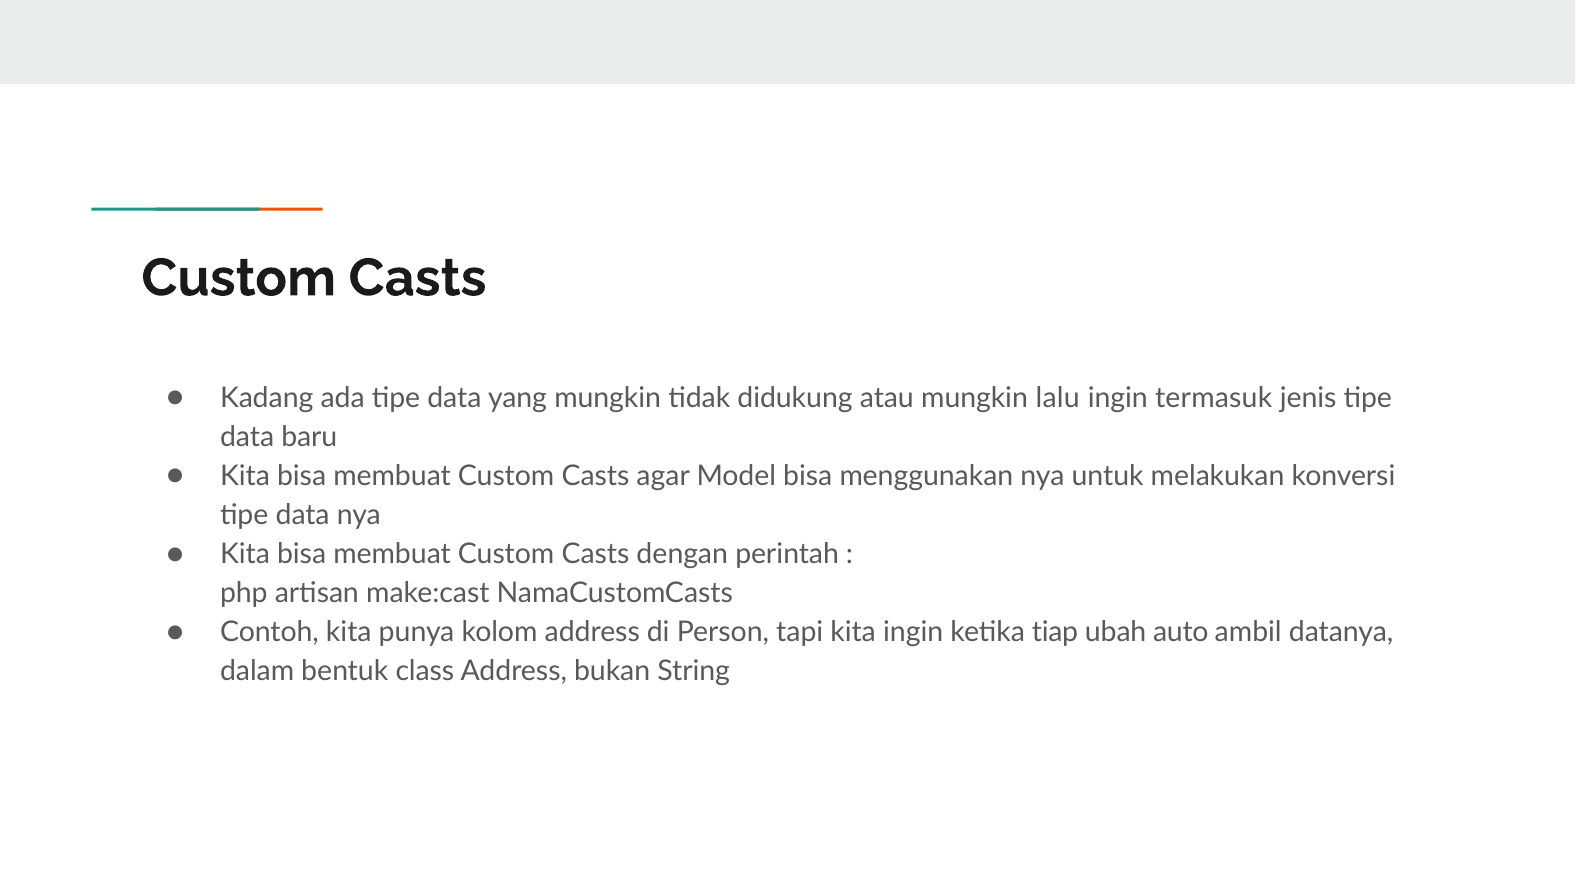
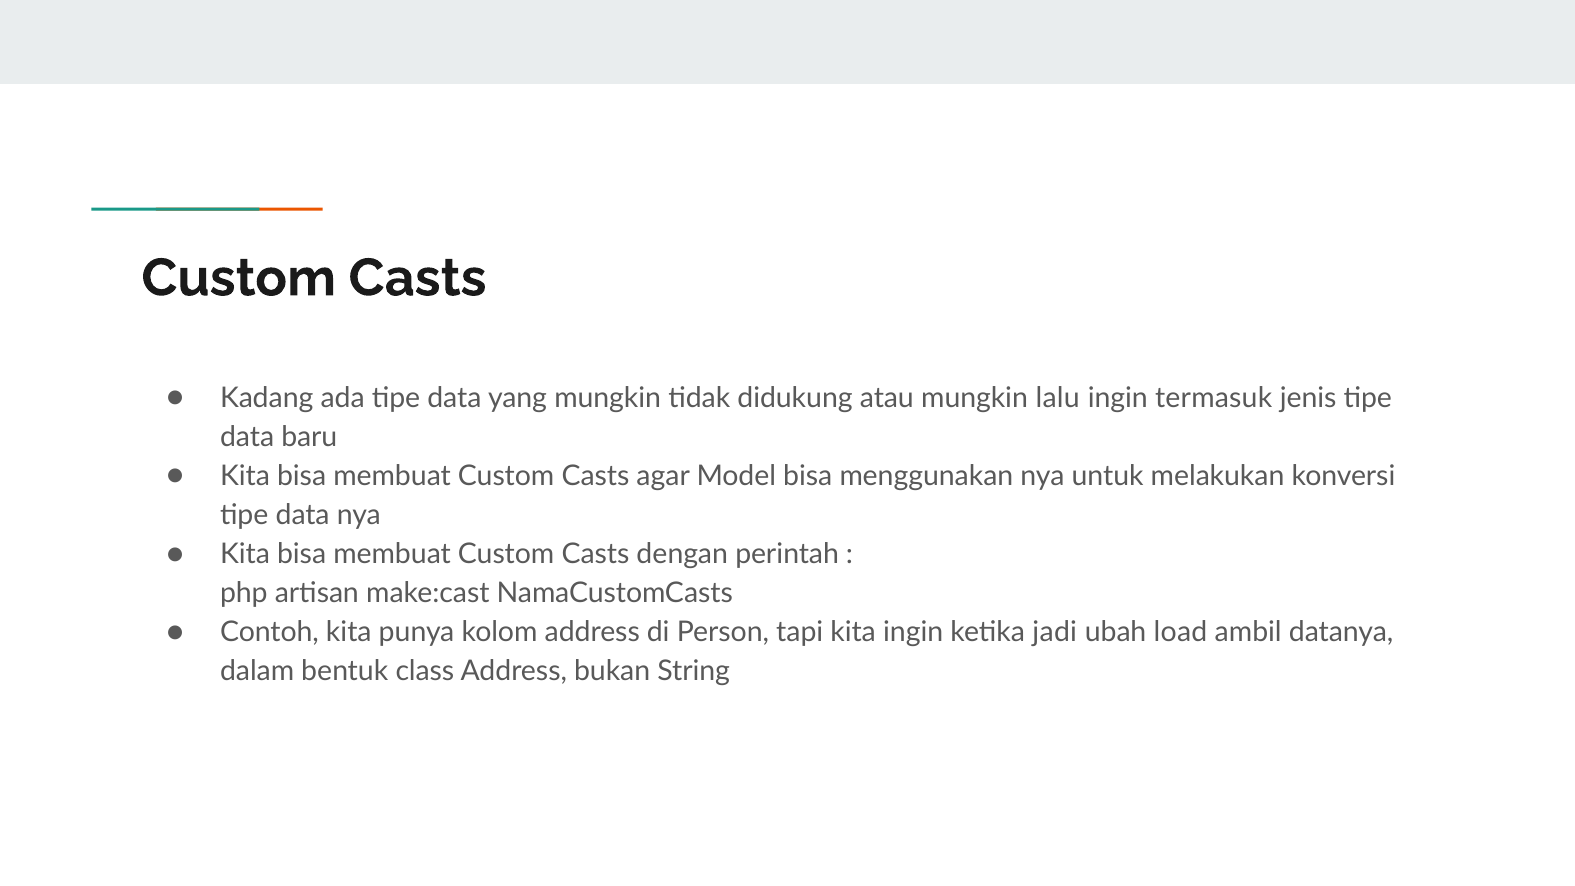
tiap: tiap -> jadi
auto: auto -> load
